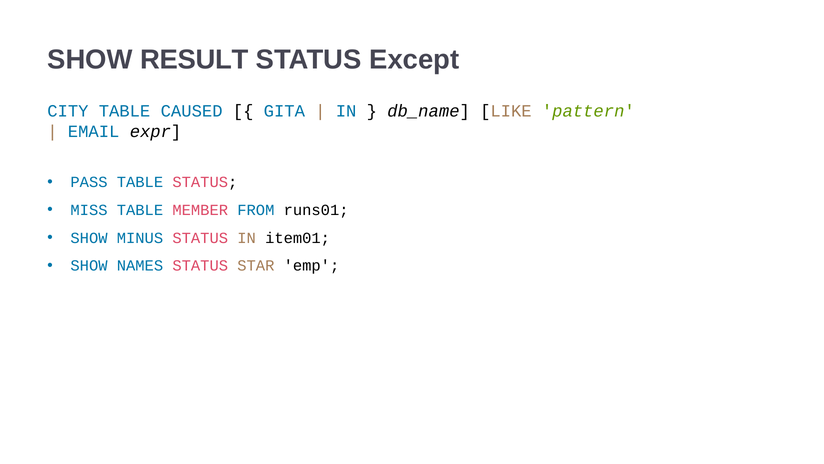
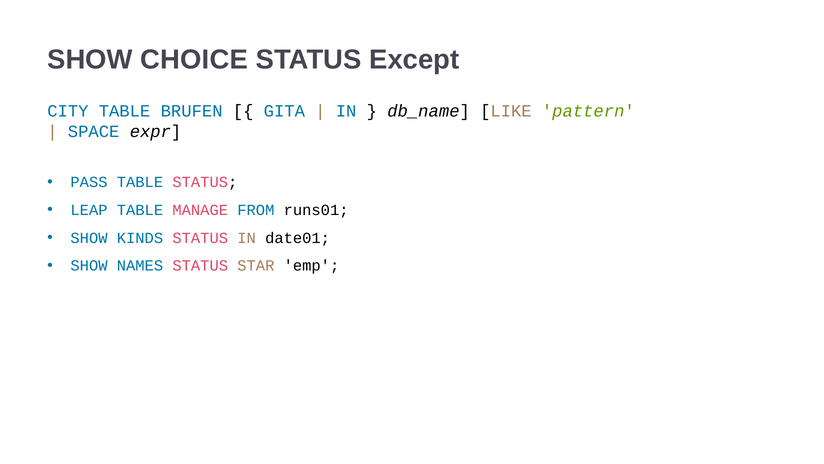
RESULT: RESULT -> CHOICE
CAUSED: CAUSED -> BRUFEN
EMAIL: EMAIL -> SPACE
MISS: MISS -> LEAP
MEMBER: MEMBER -> MANAGE
MINUS: MINUS -> KINDS
item01: item01 -> date01
